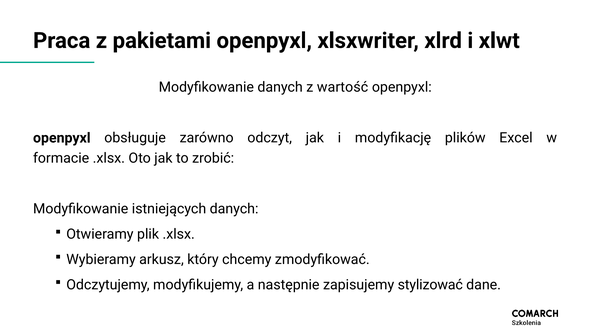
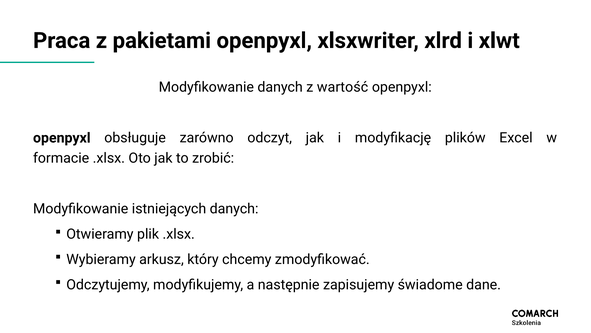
stylizować: stylizować -> świadome
